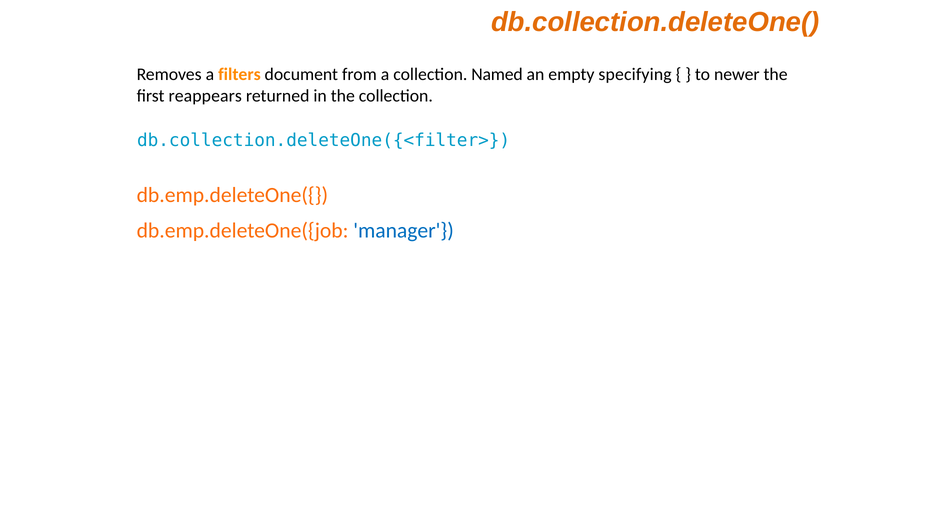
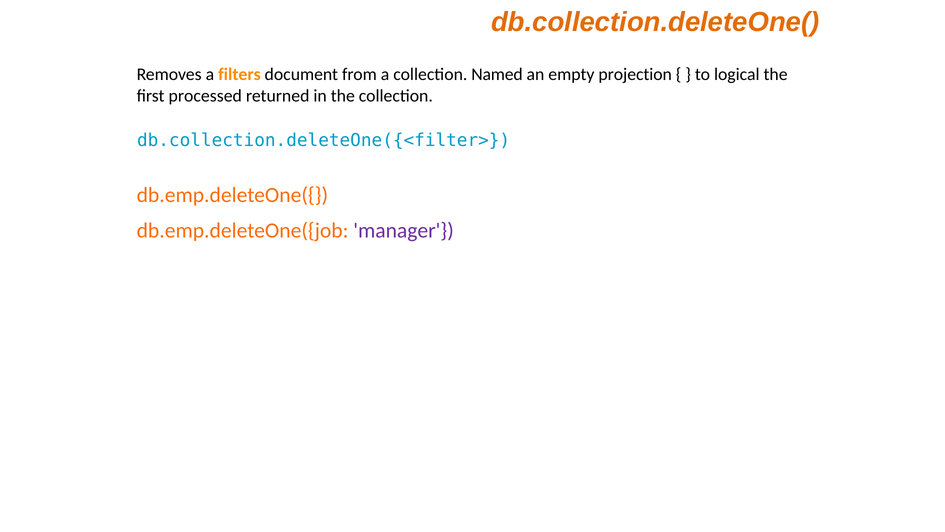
specifying: specifying -> projection
newer: newer -> logical
reappears: reappears -> processed
manager colour: blue -> purple
